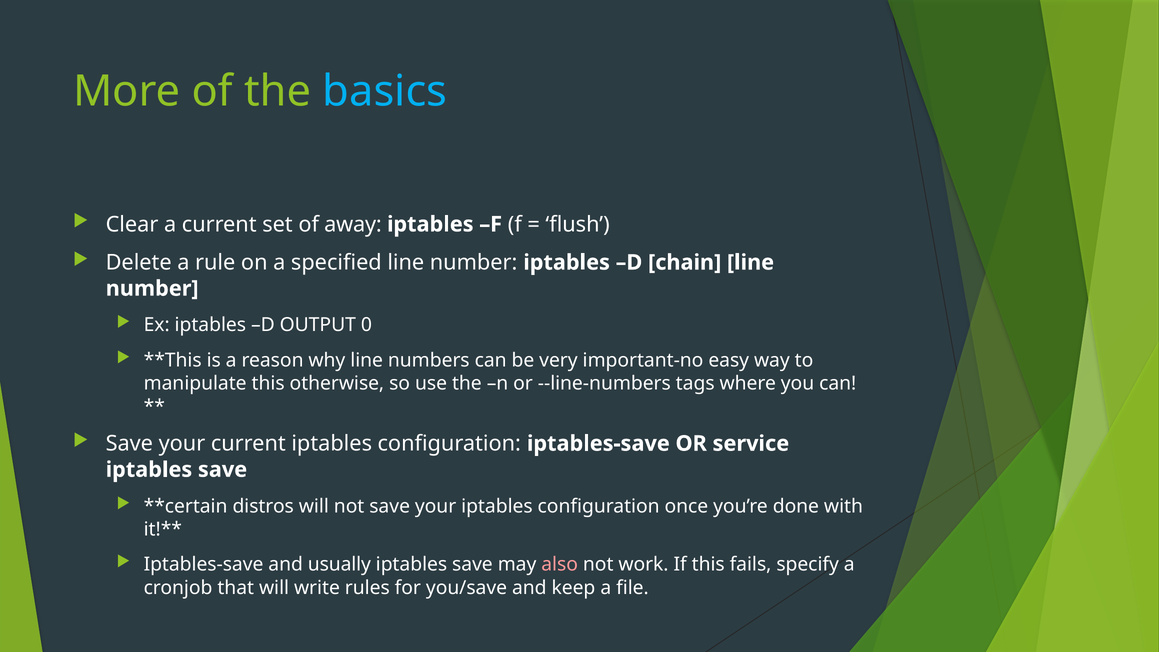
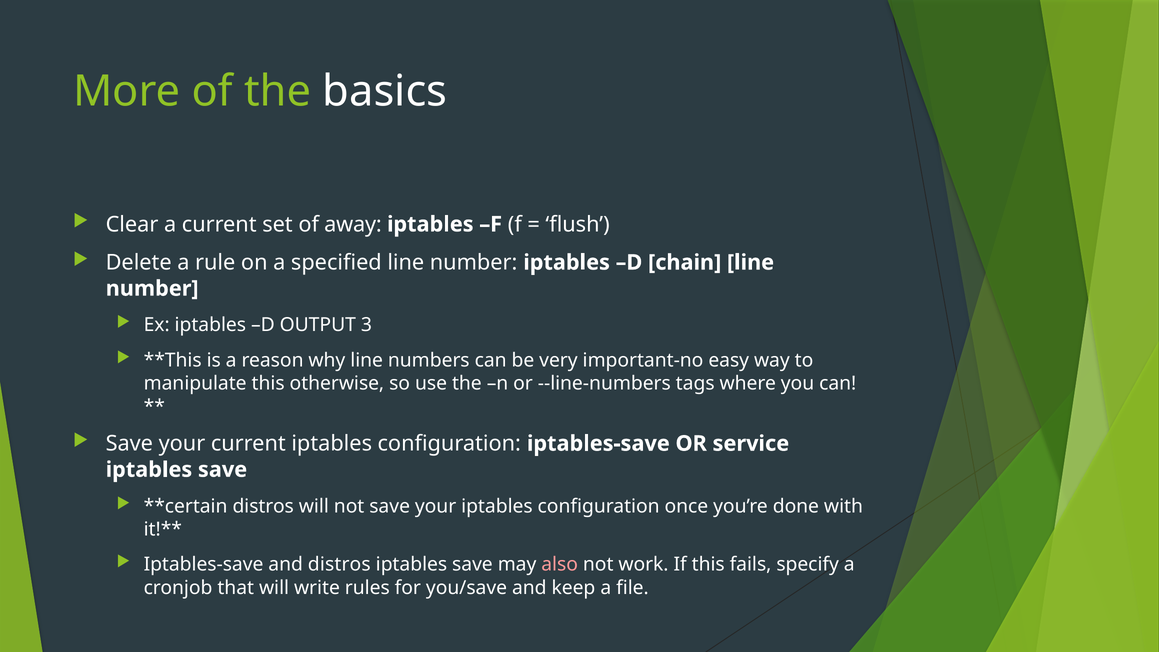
basics colour: light blue -> white
0: 0 -> 3
and usually: usually -> distros
